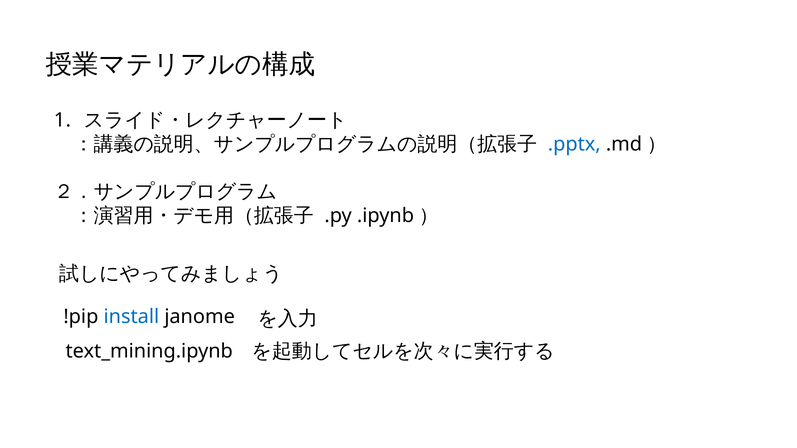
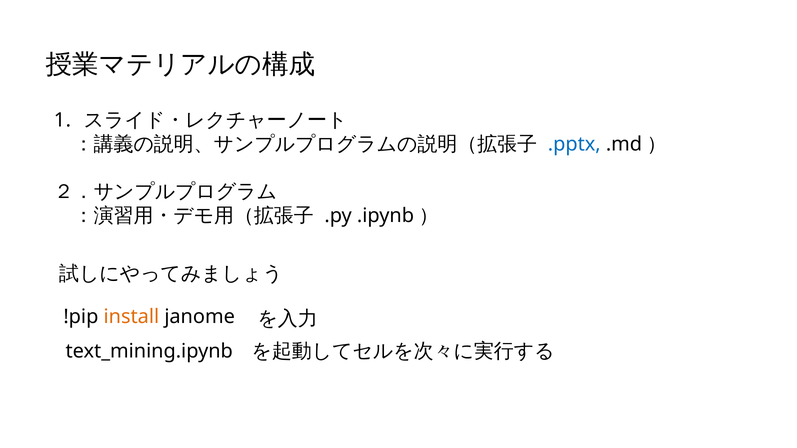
install colour: blue -> orange
